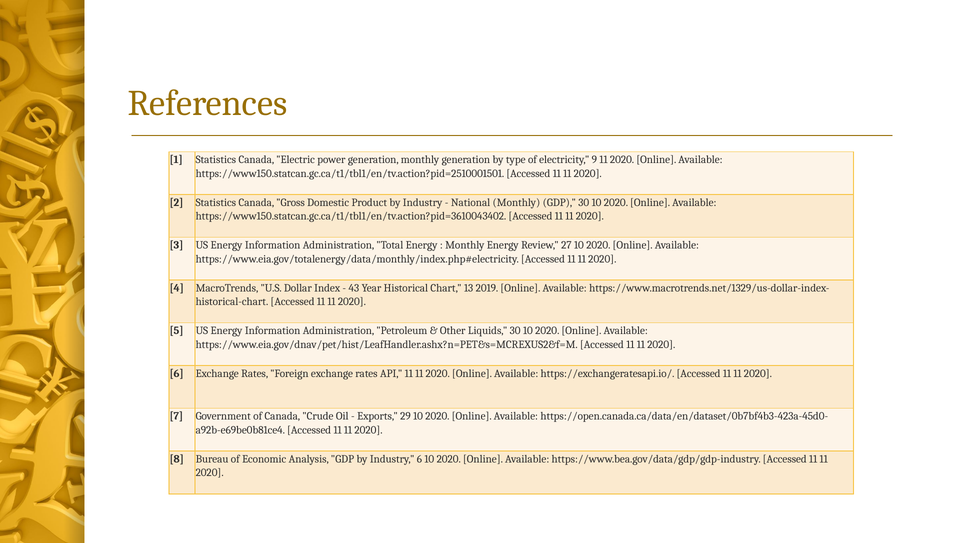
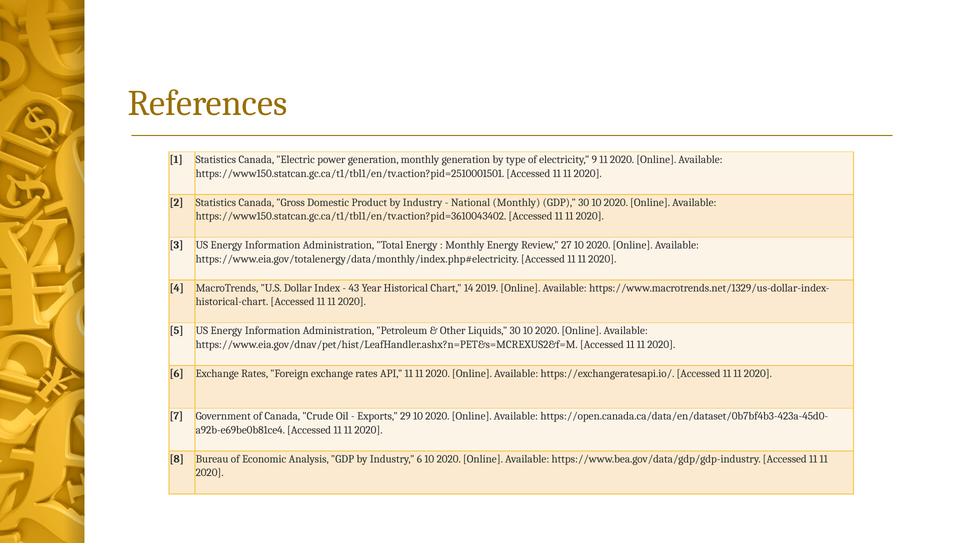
13: 13 -> 14
